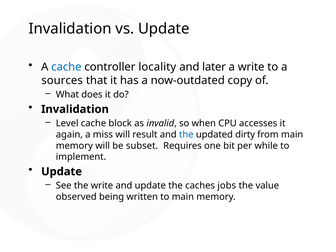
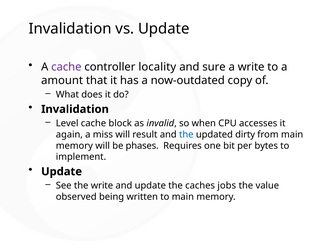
cache at (66, 67) colour: blue -> purple
later: later -> sure
sources: sources -> amount
subset: subset -> phases
while: while -> bytes
